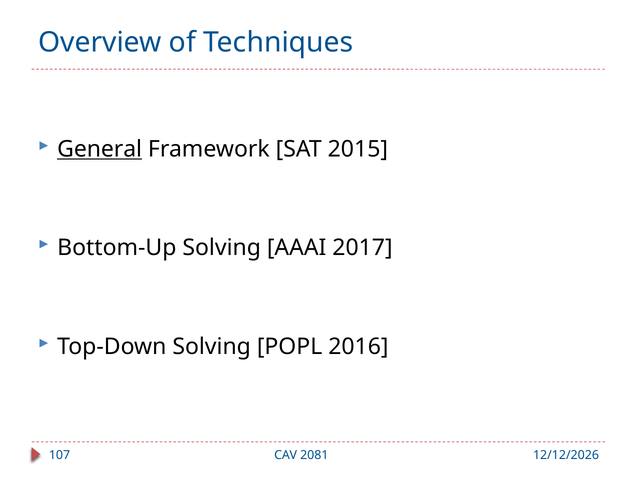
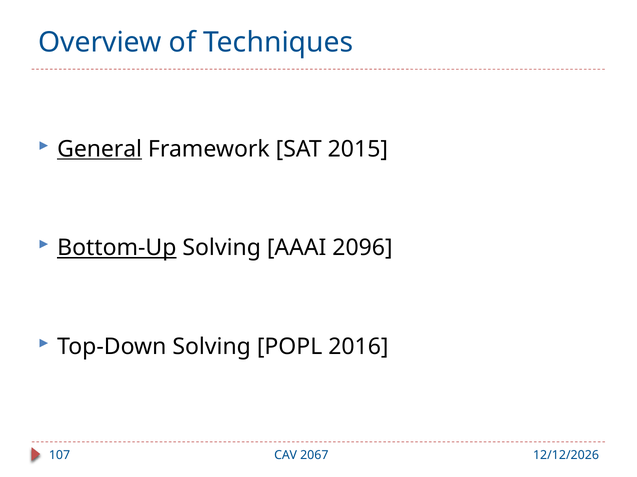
Bottom-Up underline: none -> present
2017: 2017 -> 2096
2081: 2081 -> 2067
